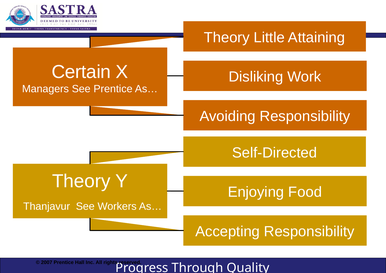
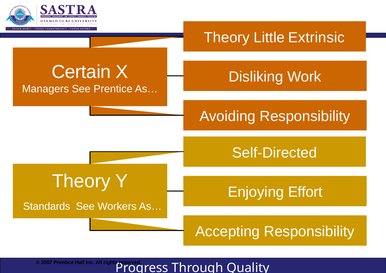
Attaining: Attaining -> Extrinsic
Food: Food -> Effort
Thanjavur: Thanjavur -> Standards
